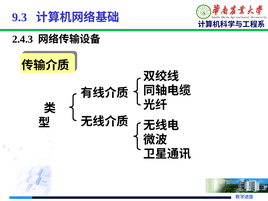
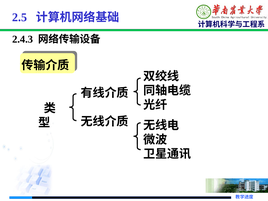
9.3: 9.3 -> 2.5
